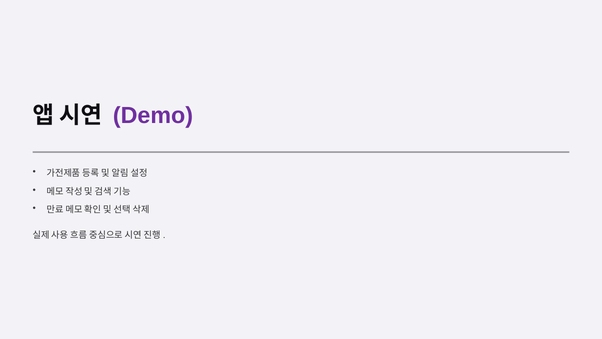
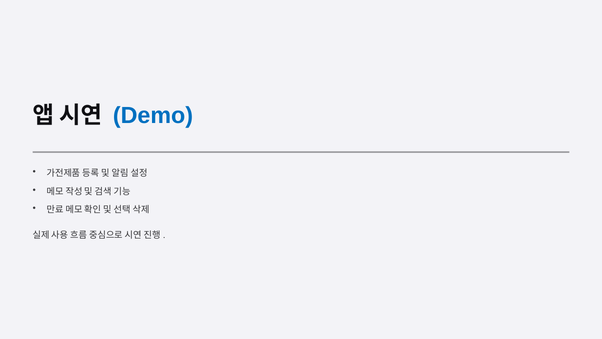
Demo colour: purple -> blue
